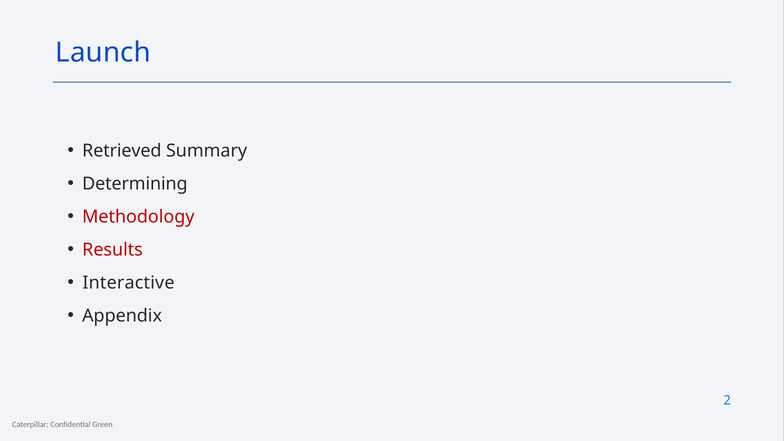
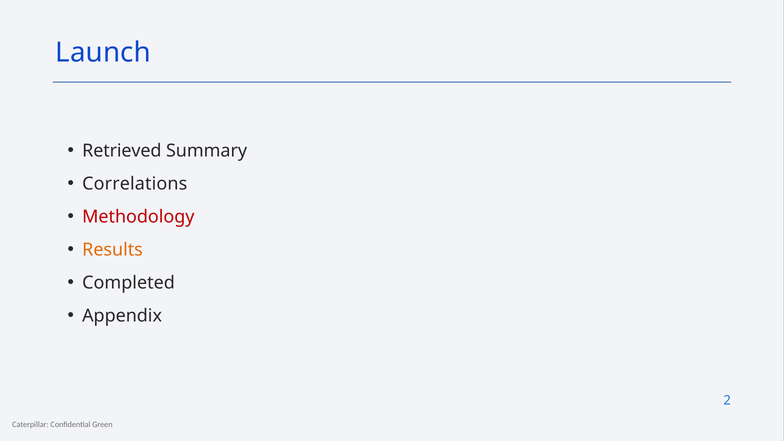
Determining: Determining -> Correlations
Results colour: red -> orange
Interactive: Interactive -> Completed
